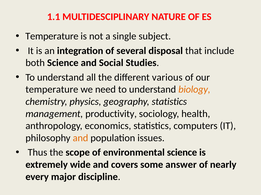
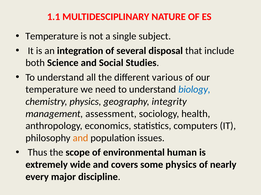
biology colour: orange -> blue
geography statistics: statistics -> integrity
productivity: productivity -> assessment
environmental science: science -> human
some answer: answer -> physics
